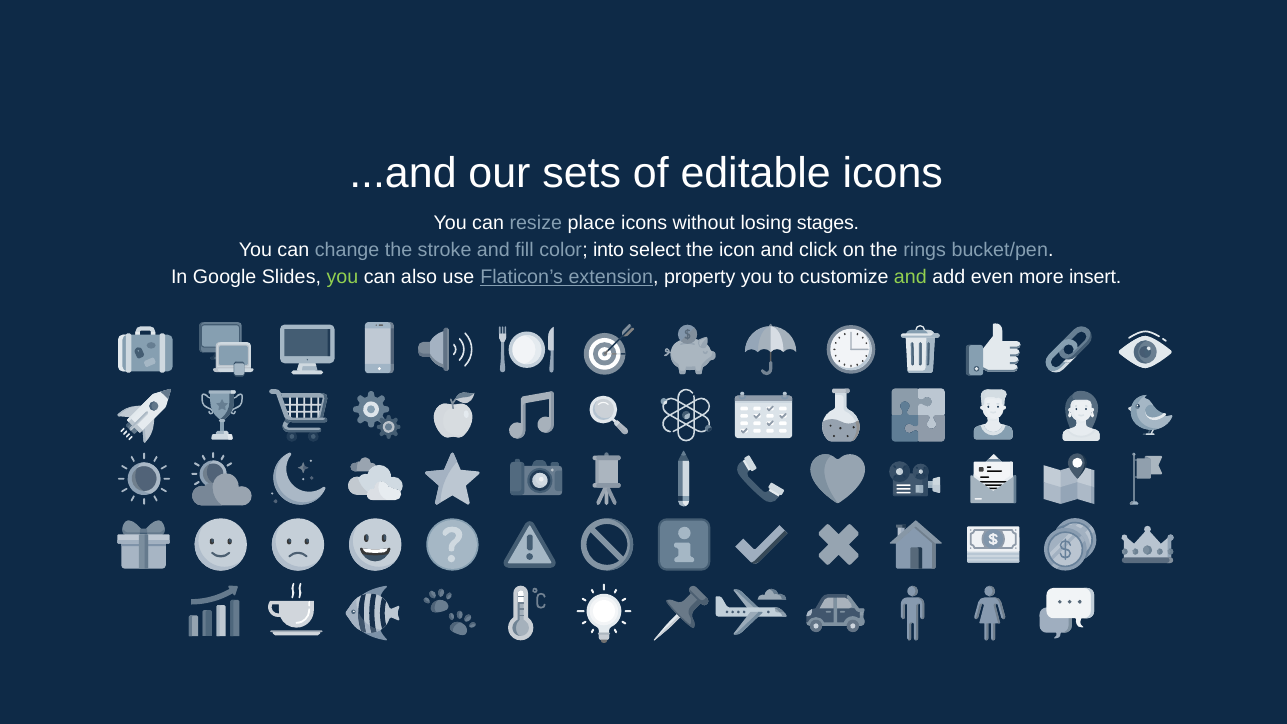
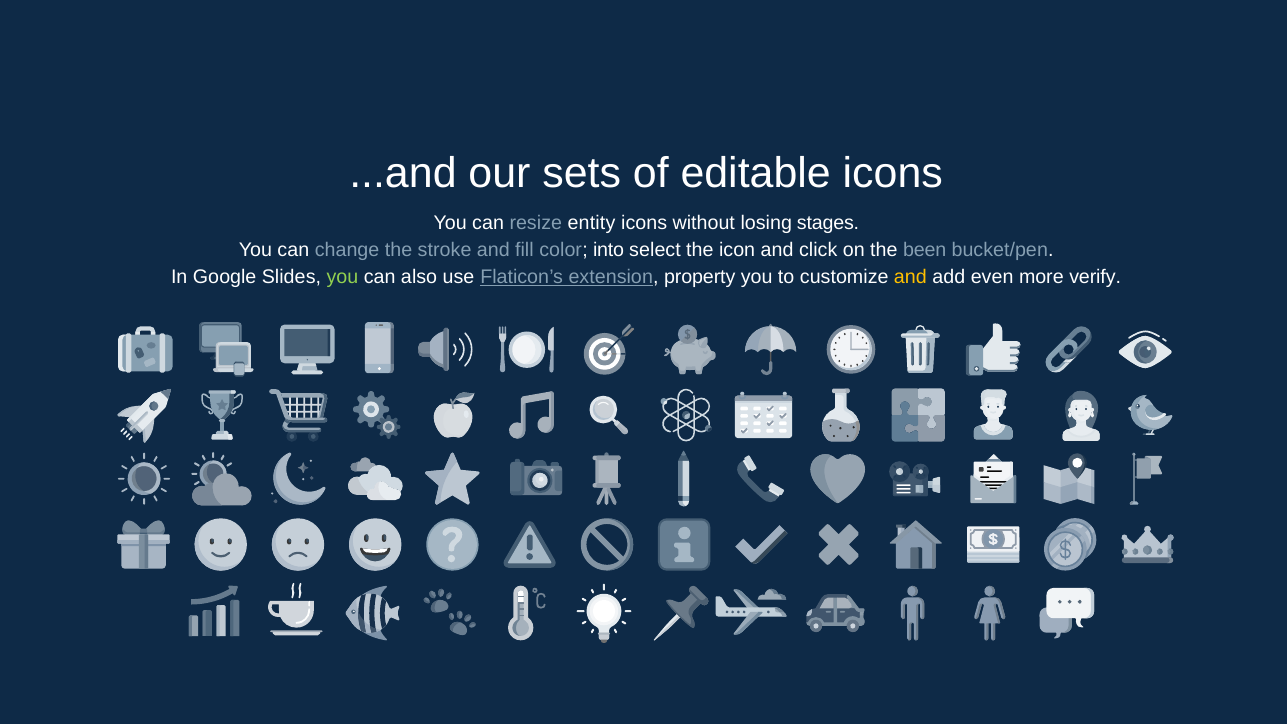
place: place -> entity
rings: rings -> been
and at (910, 277) colour: light green -> yellow
insert: insert -> verify
